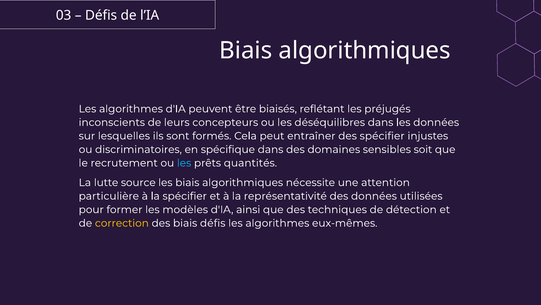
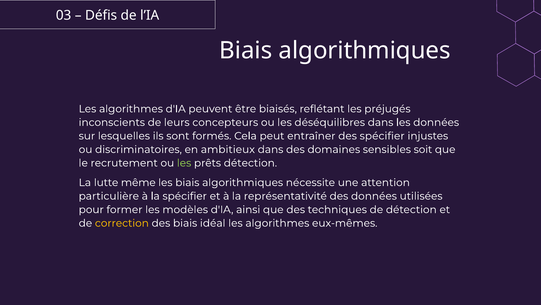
spécifique: spécifique -> ambitieux
les at (184, 163) colour: light blue -> light green
prêts quantités: quantités -> détection
source: source -> même
biais défis: défis -> idéal
